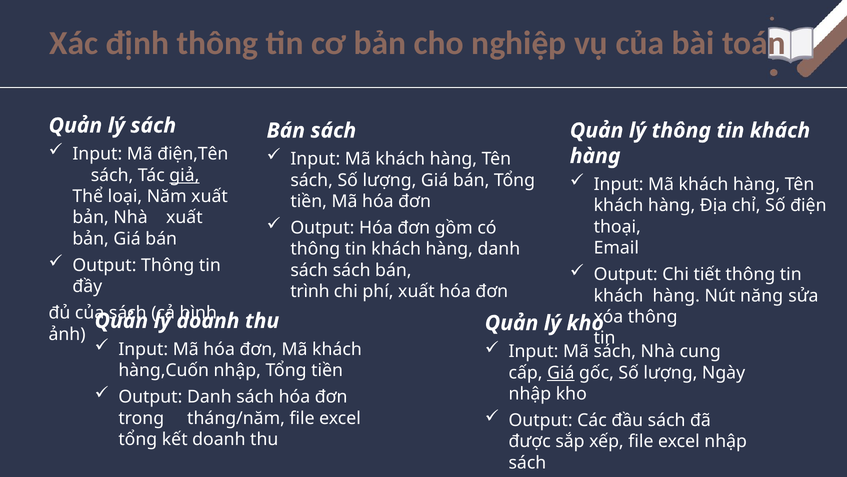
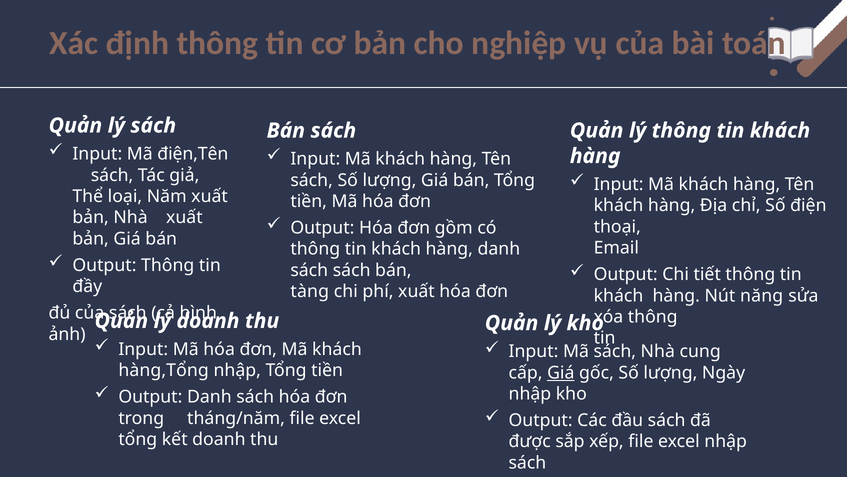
giả underline: present -> none
trình: trình -> tàng
hàng,Cuốn: hàng,Cuốn -> hàng,Tổng
